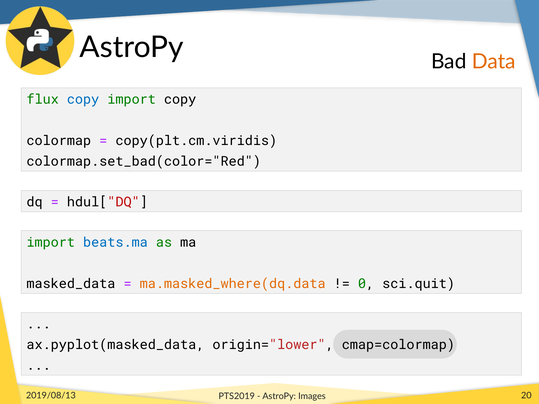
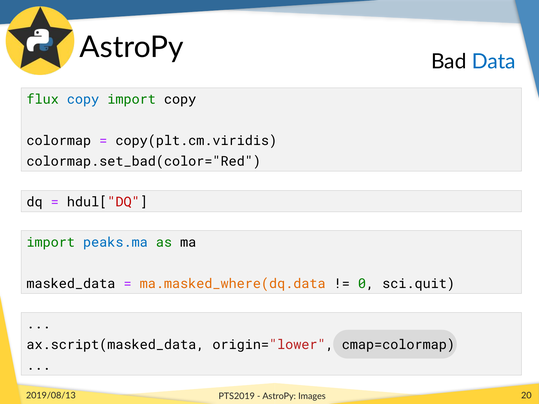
Data colour: orange -> blue
beats.ma: beats.ma -> peaks.ma
ax.pyplot(masked_data: ax.pyplot(masked_data -> ax.script(masked_data
